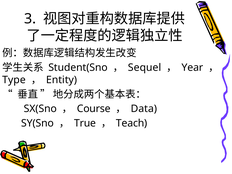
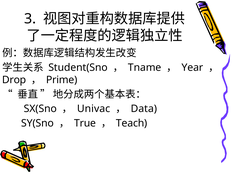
Sequel: Sequel -> Tname
Type: Type -> Drop
Entity: Entity -> Prime
Course: Course -> Univac
